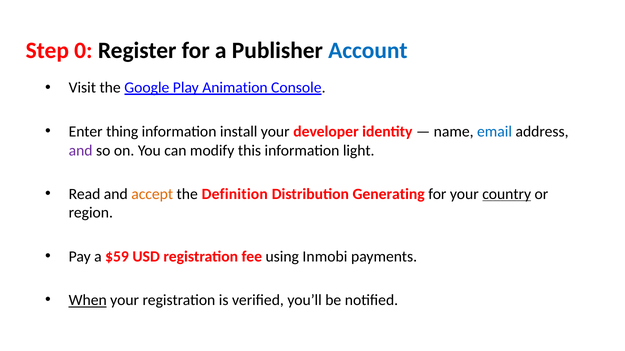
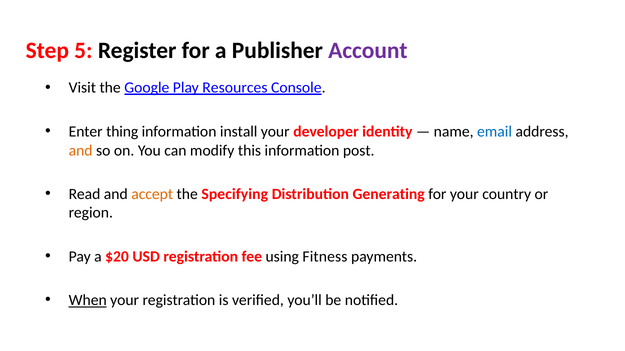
0: 0 -> 5
Account colour: blue -> purple
Animation: Animation -> Resources
and at (81, 151) colour: purple -> orange
light: light -> post
Definition: Definition -> Specifying
country underline: present -> none
$59: $59 -> $20
Inmobi: Inmobi -> Fitness
